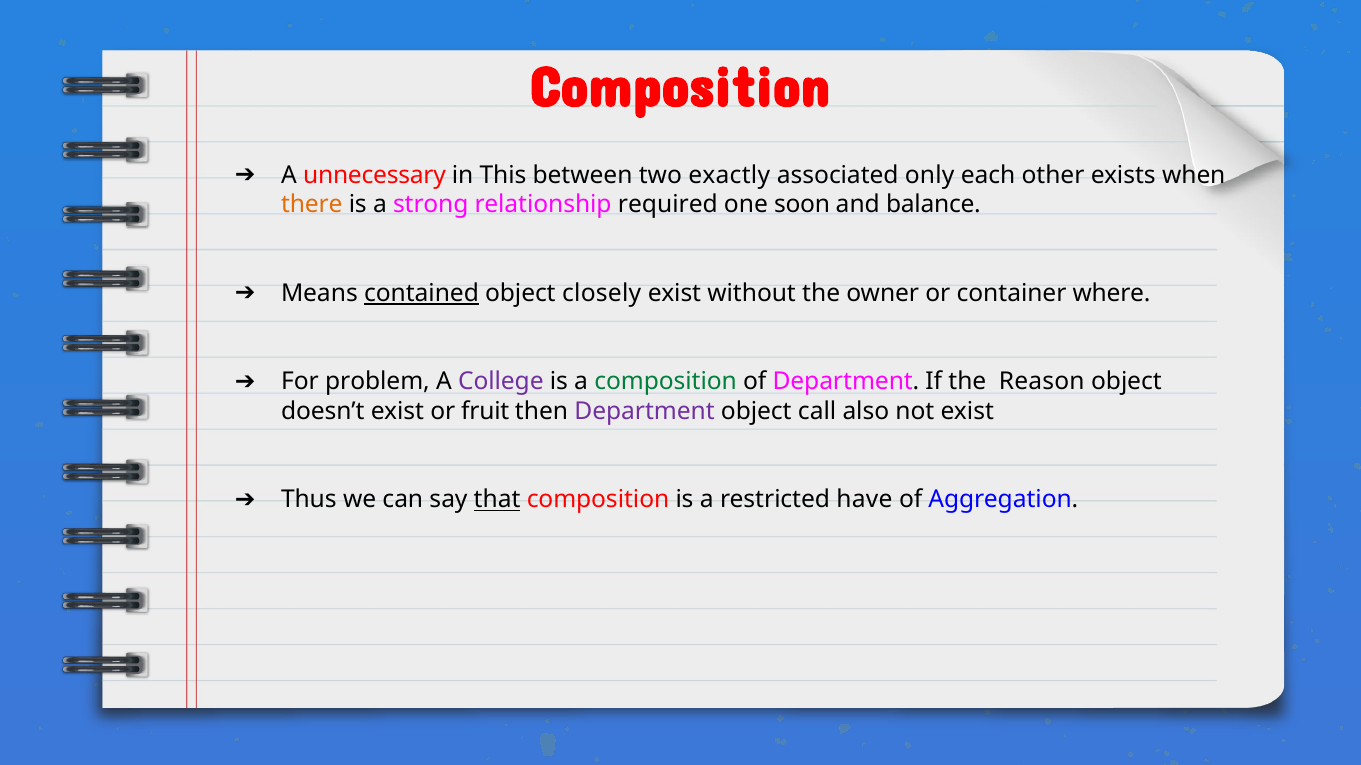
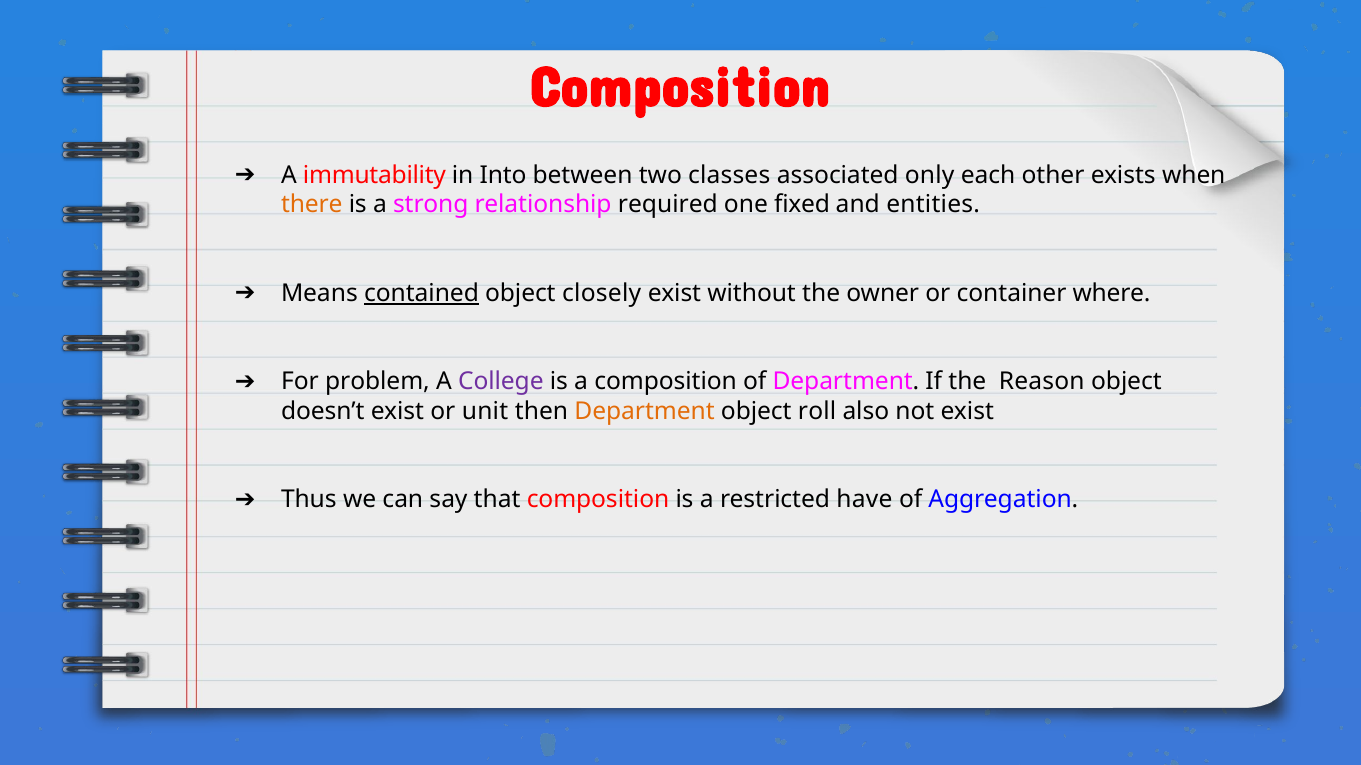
unnecessary: unnecessary -> immutability
This: This -> Into
exactly: exactly -> classes
soon: soon -> fixed
balance: balance -> entities
composition at (666, 382) colour: green -> black
fruit: fruit -> unit
Department at (645, 412) colour: purple -> orange
call: call -> roll
that underline: present -> none
